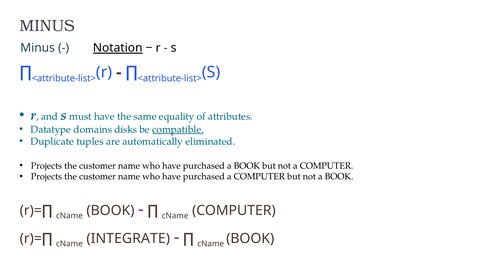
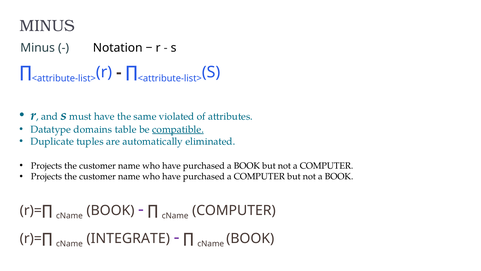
Notation underline: present -> none
equality: equality -> violated
disks: disks -> table
